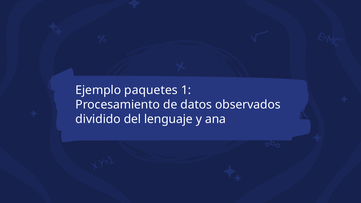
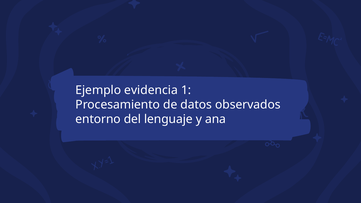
paquetes: paquetes -> evidencia
dividido: dividido -> entorno
